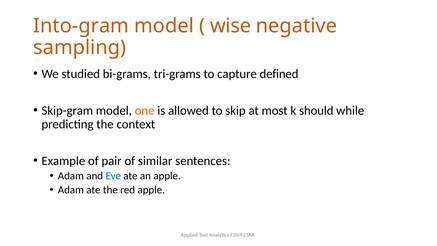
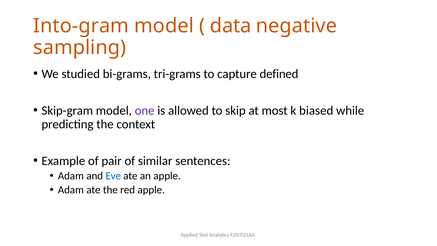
wise: wise -> data
one colour: orange -> purple
should: should -> biased
